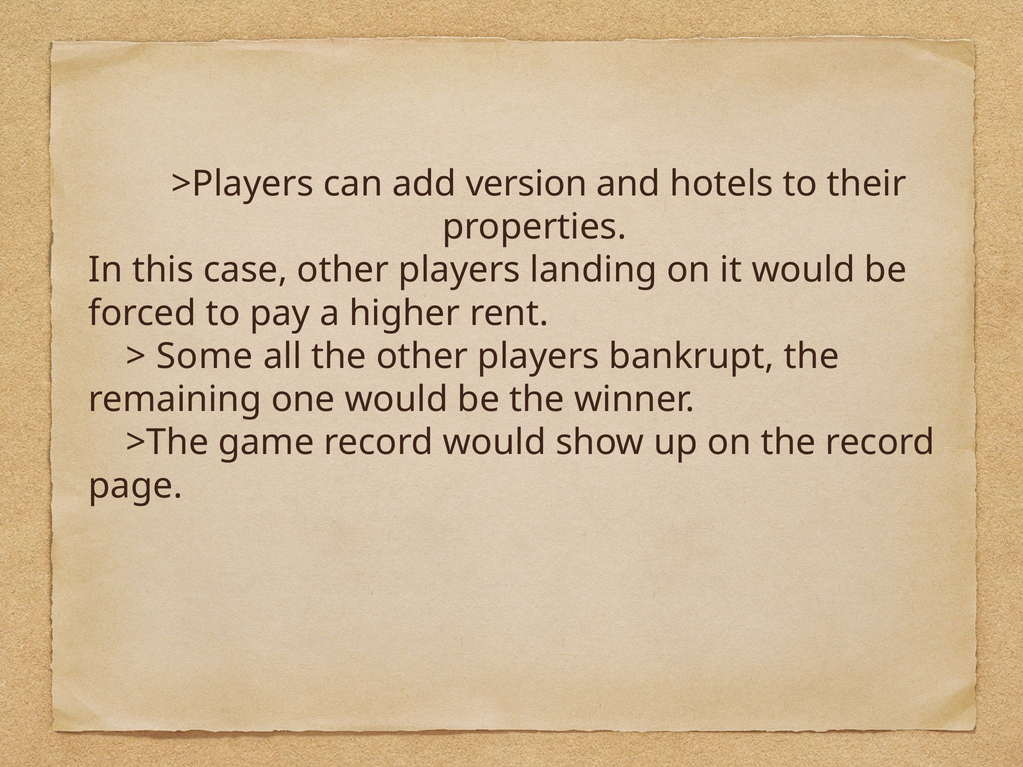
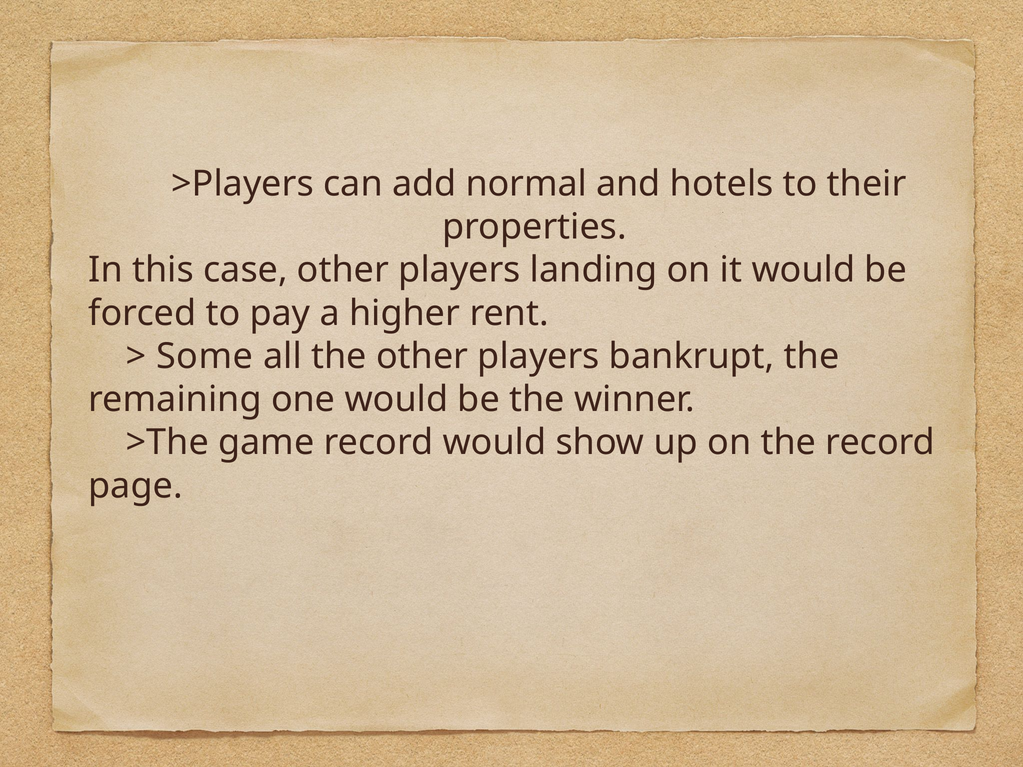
version: version -> normal
